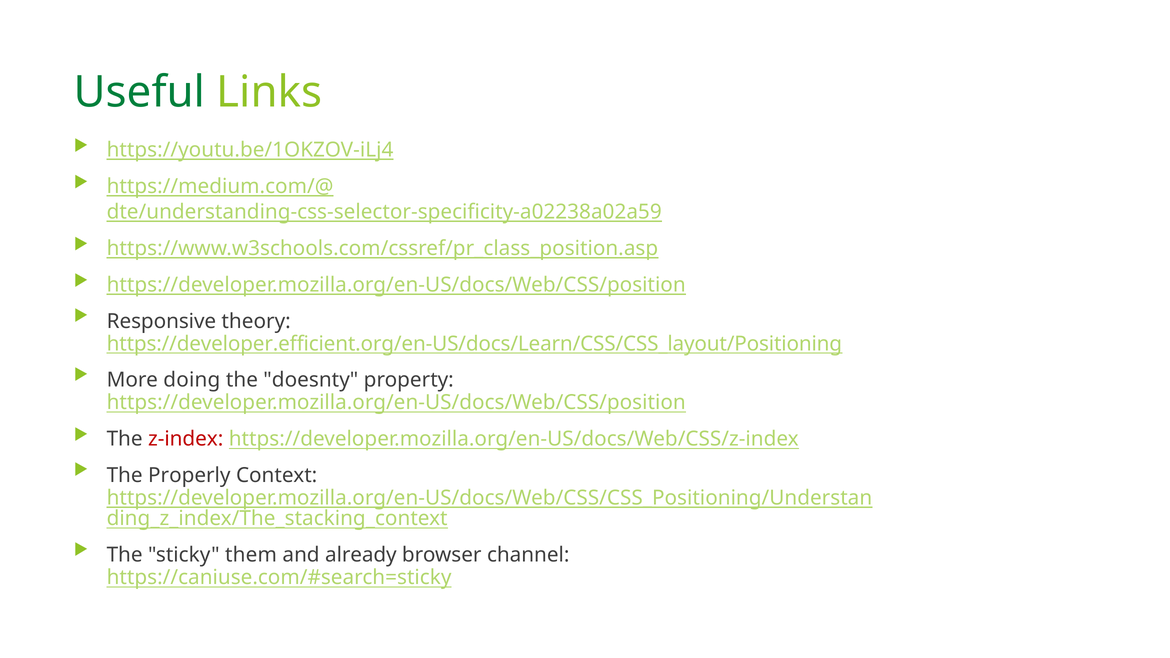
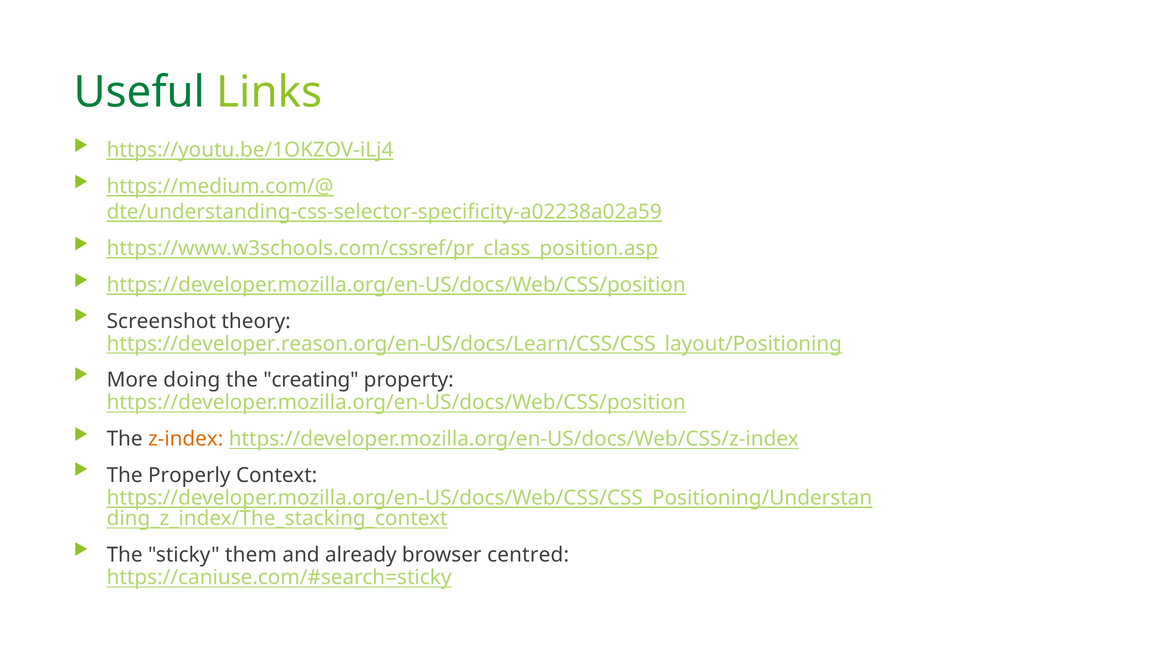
Responsive: Responsive -> Screenshot
https://developer.efficient.org/en-US/docs/Learn/CSS/CSS_layout/Positioning: https://developer.efficient.org/en-US/docs/Learn/CSS/CSS_layout/Positioning -> https://developer.reason.org/en-US/docs/Learn/CSS/CSS_layout/Positioning
doesnty: doesnty -> creating
z-index colour: red -> orange
channel: channel -> centred
